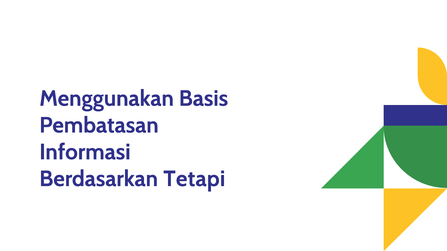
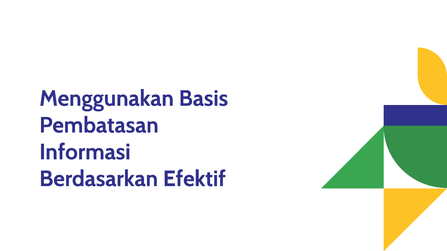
Tetapi: Tetapi -> Efektif
